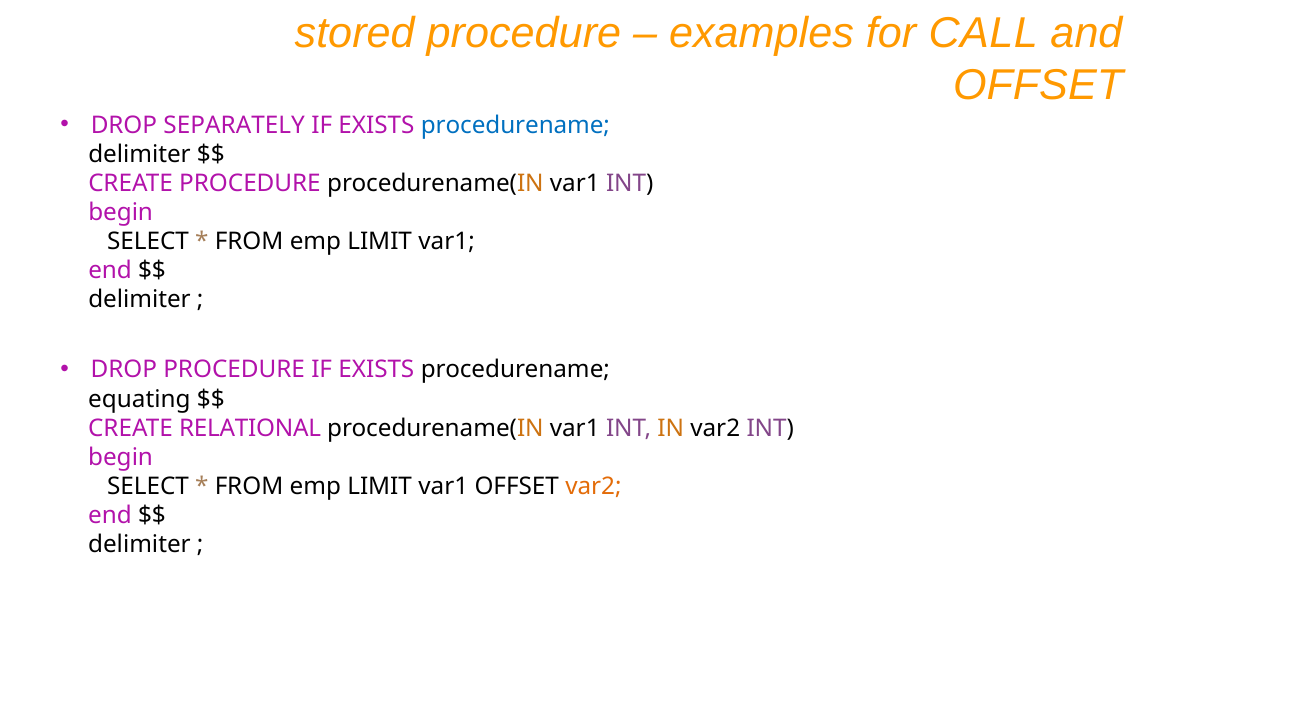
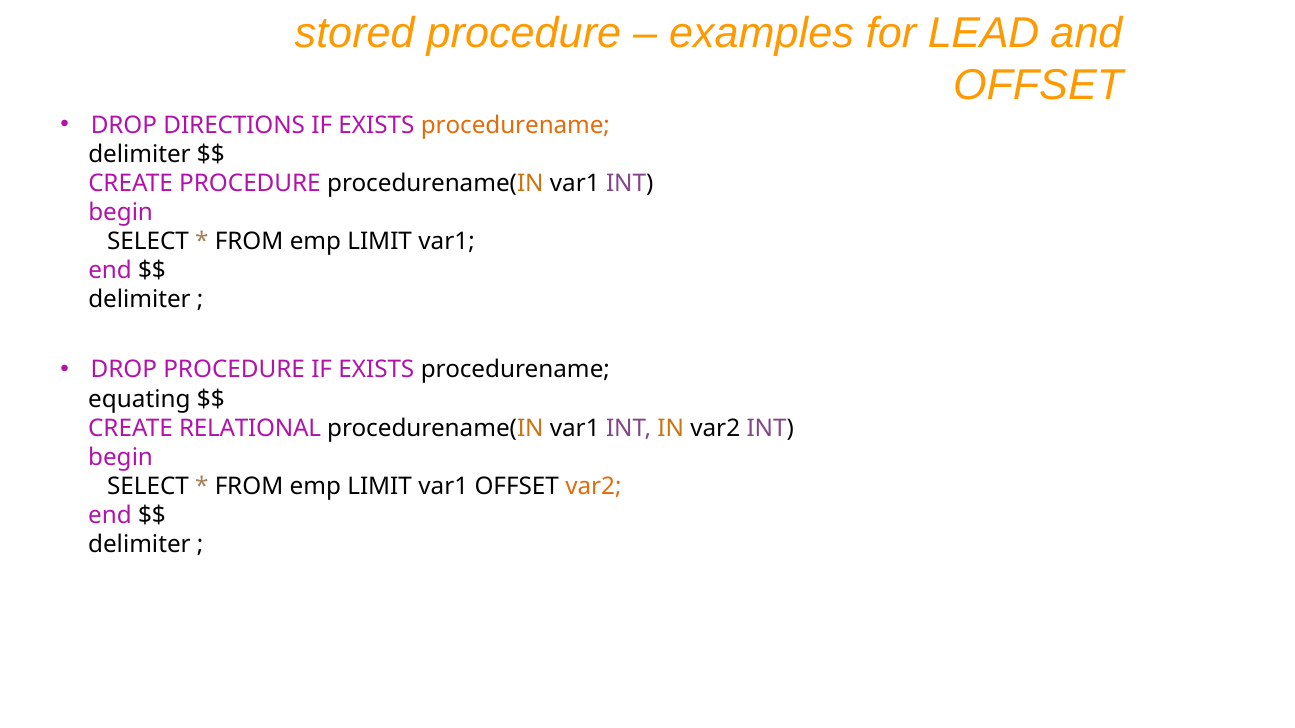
CALL: CALL -> LEAD
SEPARATELY: SEPARATELY -> DIRECTIONS
procedurename at (515, 125) colour: blue -> orange
